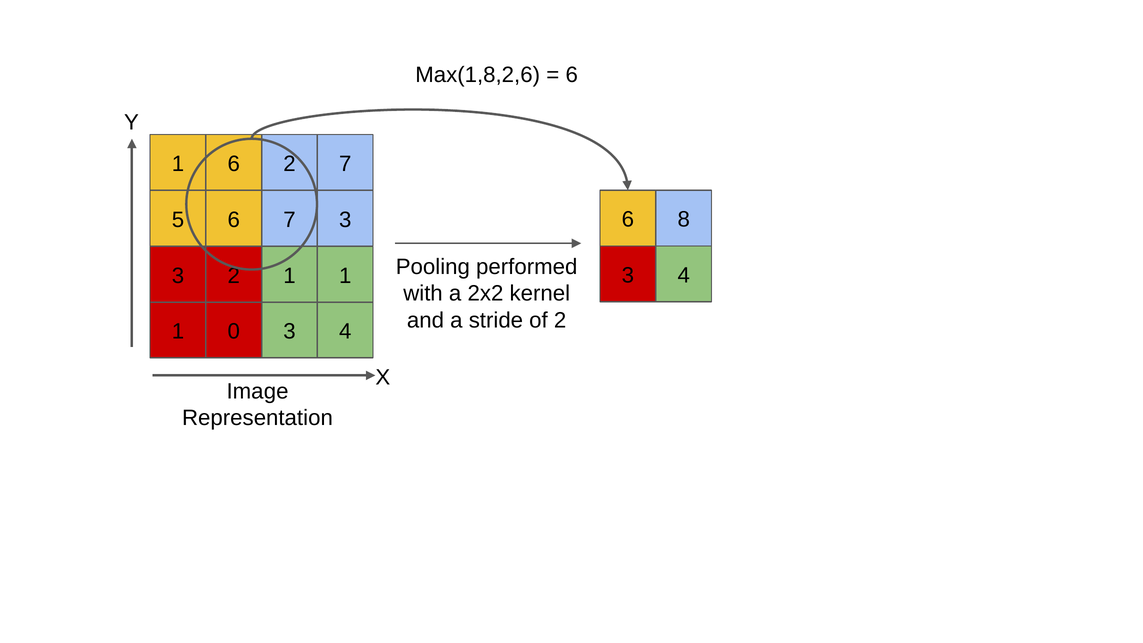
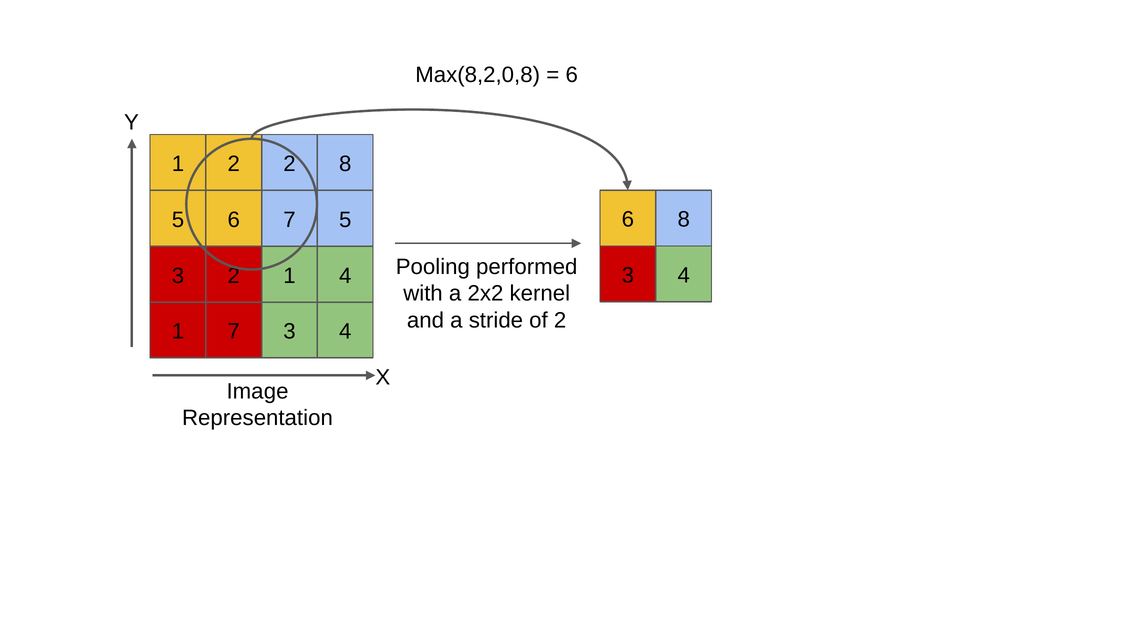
Max(1,8,2,6: Max(1,8,2,6 -> Max(8,2,0,8
1 6: 6 -> 2
2 7: 7 -> 8
7 3: 3 -> 5
2 1 1: 1 -> 4
1 0: 0 -> 7
